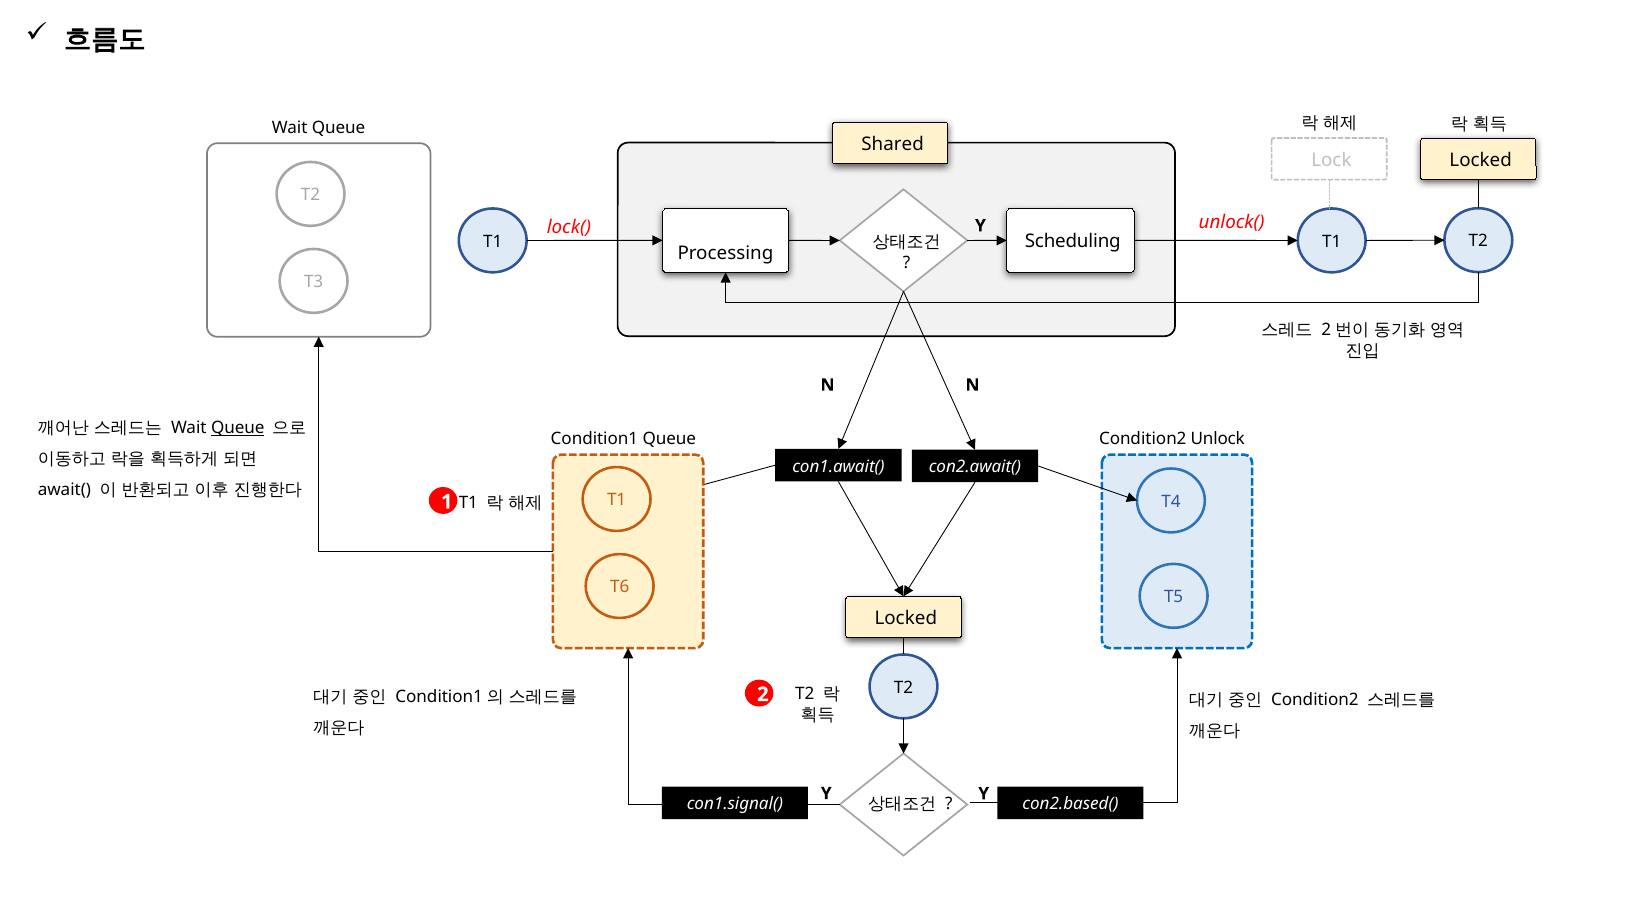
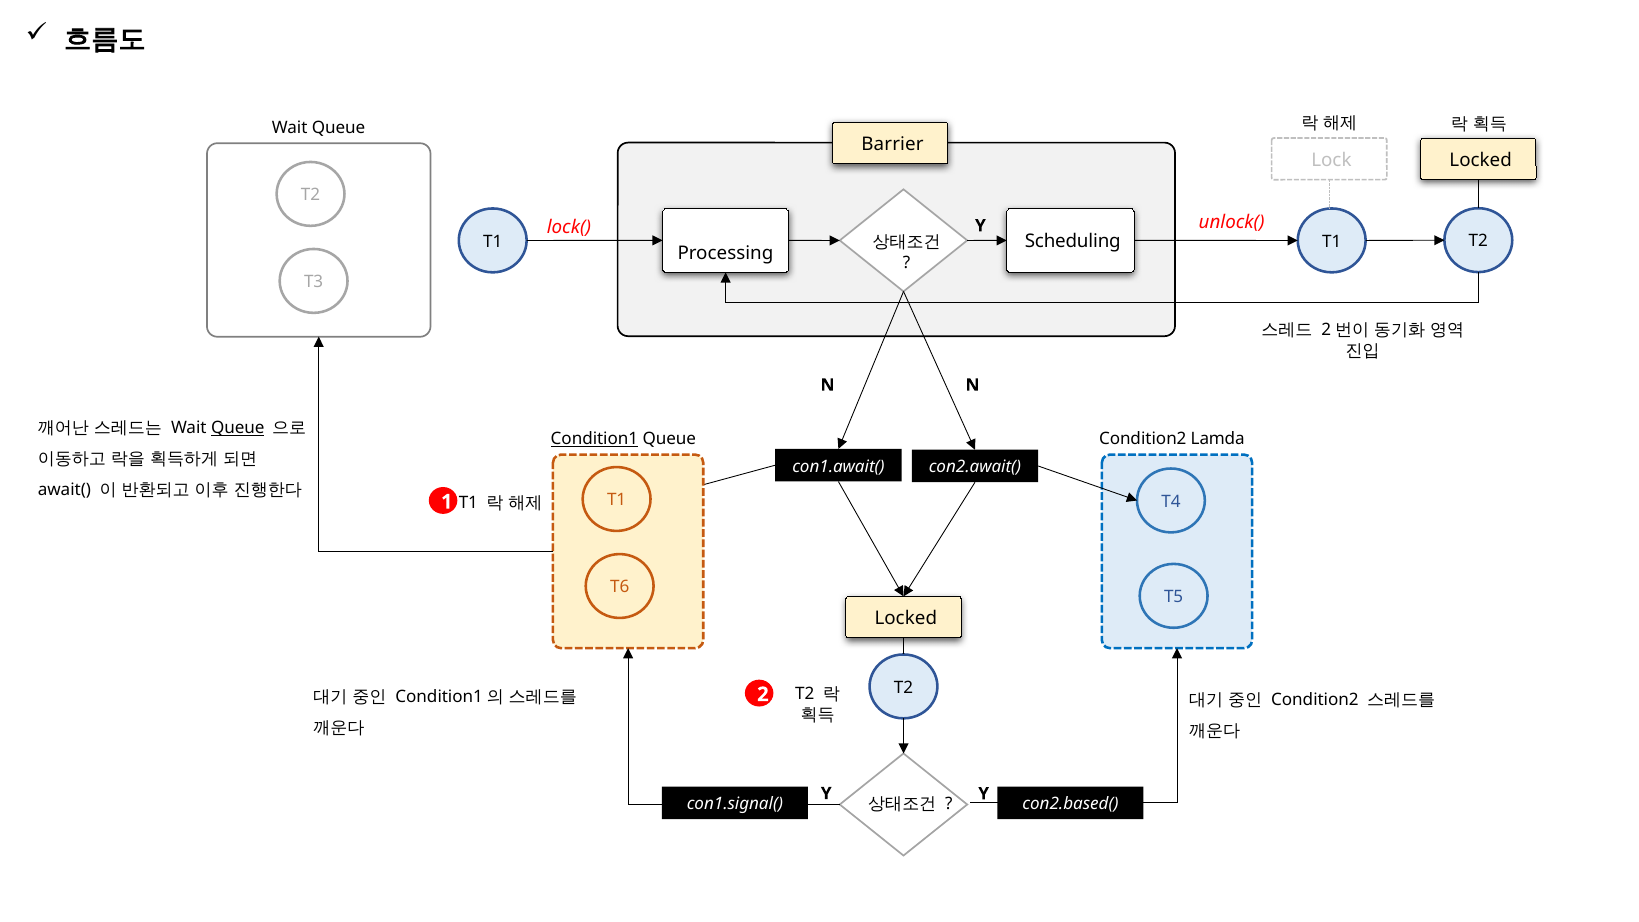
Shared: Shared -> Barrier
Unlock: Unlock -> Lamda
Condition1 underline: none -> present
